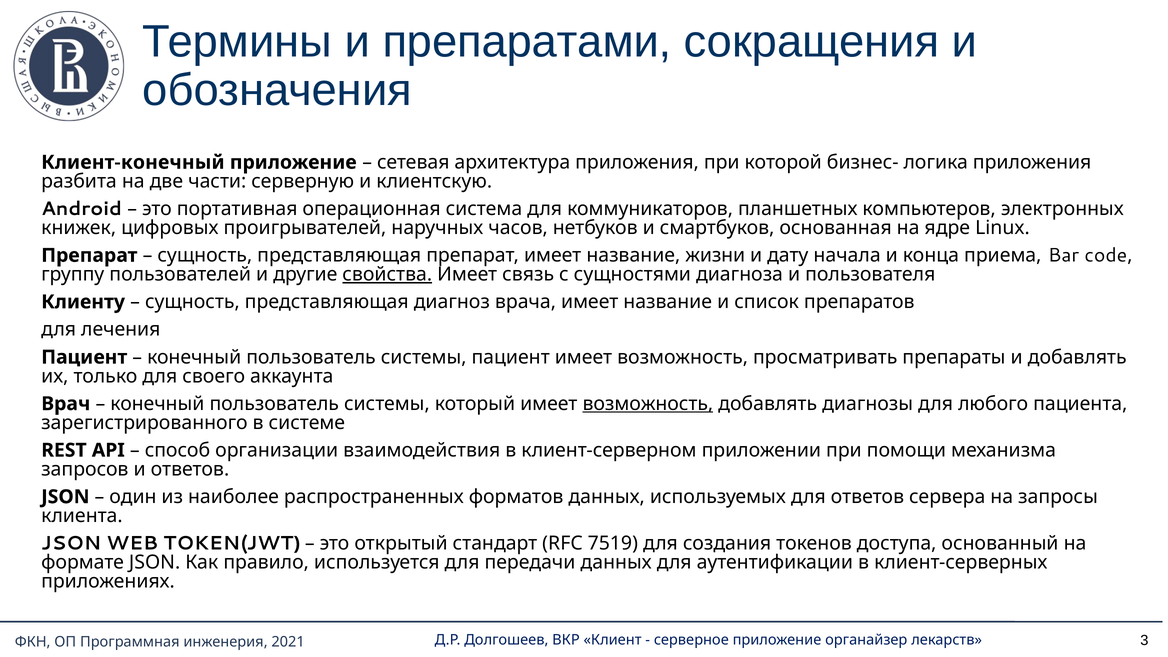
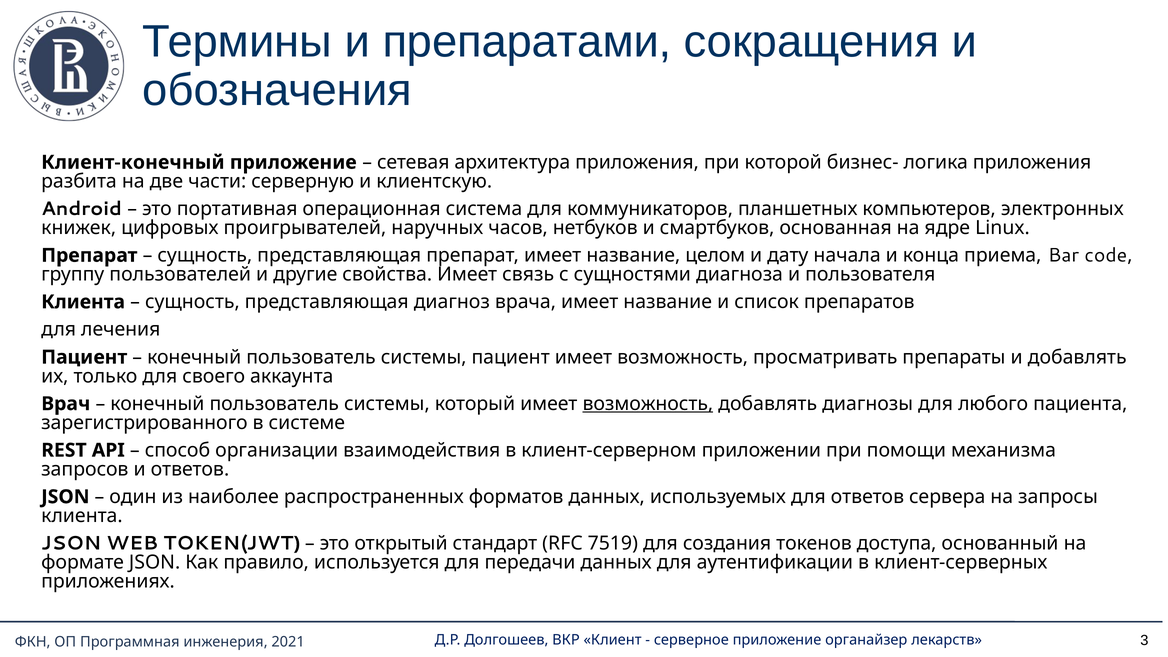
жизни: жизни -> целом
свойства underline: present -> none
Клиенту at (83, 302): Клиенту -> Клиента
